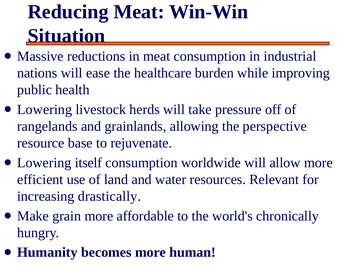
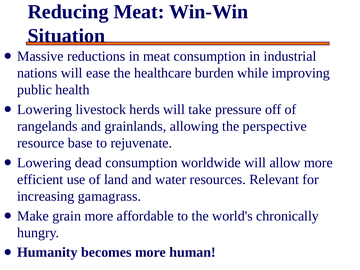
itself: itself -> dead
drastically: drastically -> gamagrass
